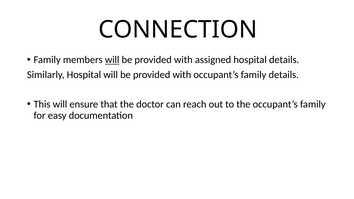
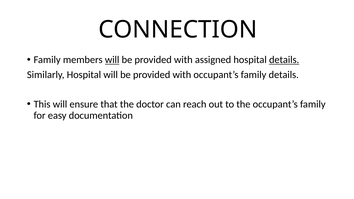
details at (284, 60) underline: none -> present
